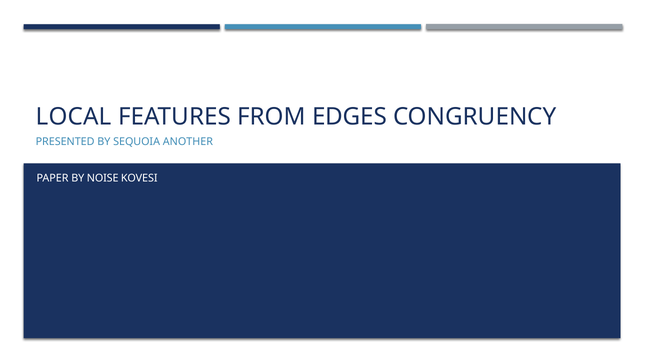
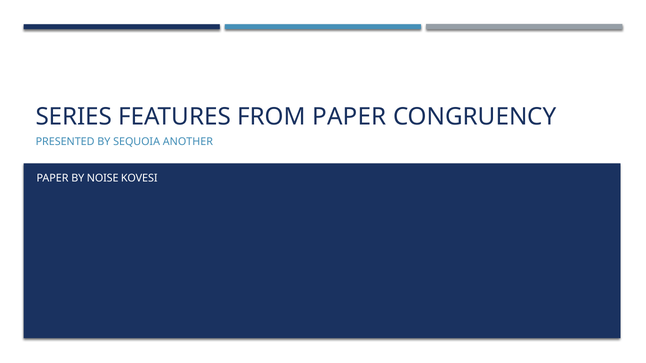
LOCAL: LOCAL -> SERIES
FROM EDGES: EDGES -> PAPER
